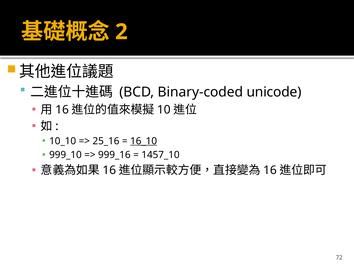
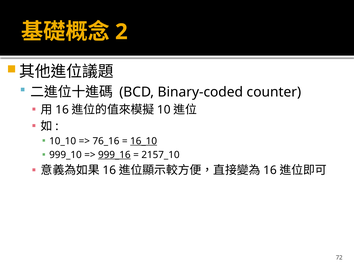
unicode: unicode -> counter
25_16: 25_16 -> 76_16
999_16 underline: none -> present
1457_10: 1457_10 -> 2157_10
